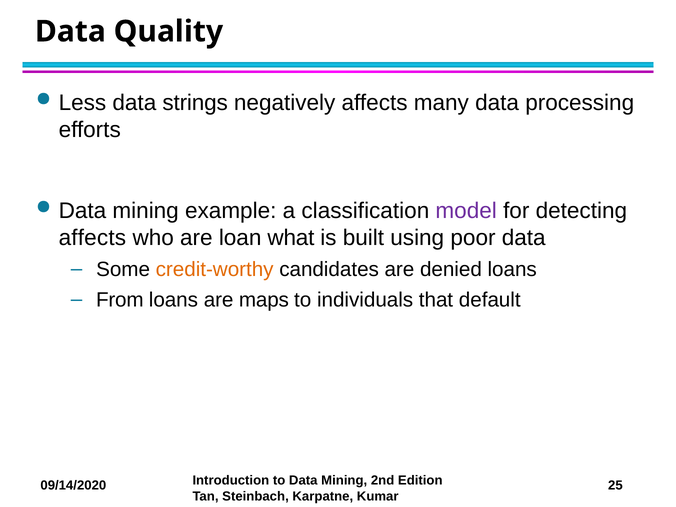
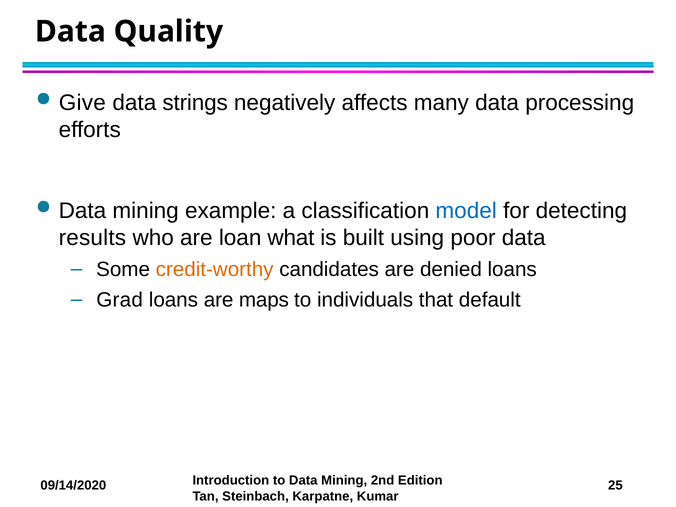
Less: Less -> Give
model colour: purple -> blue
affects at (92, 238): affects -> results
From: From -> Grad
